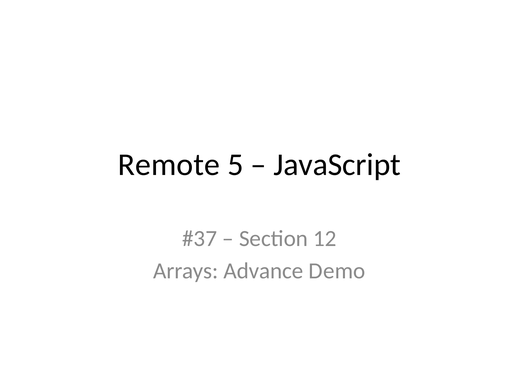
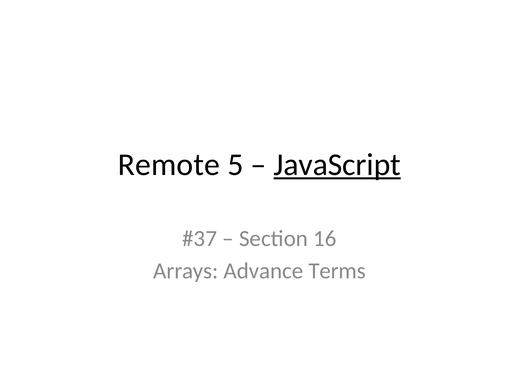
JavaScript underline: none -> present
12: 12 -> 16
Demo: Demo -> Terms
